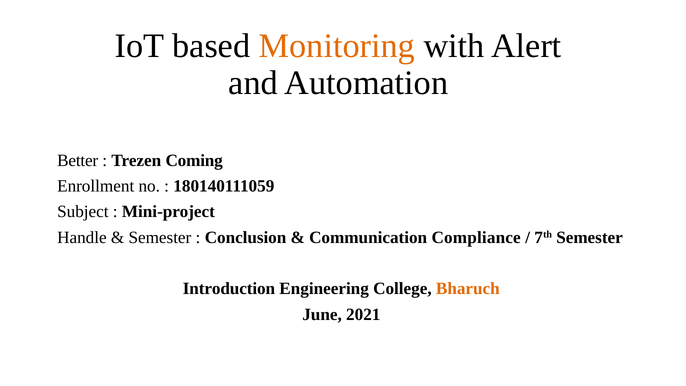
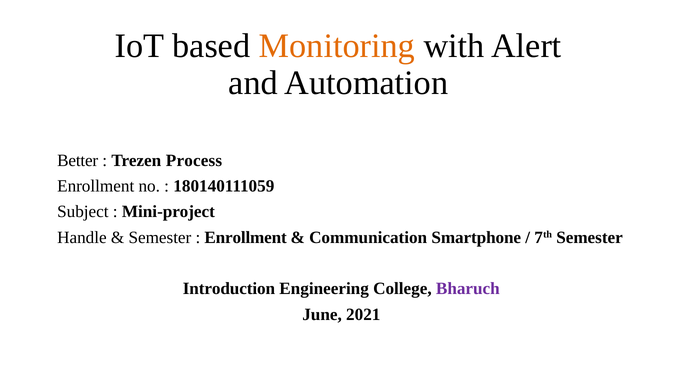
Coming: Coming -> Process
Conclusion at (246, 237): Conclusion -> Enrollment
Compliance: Compliance -> Smartphone
Bharuch colour: orange -> purple
